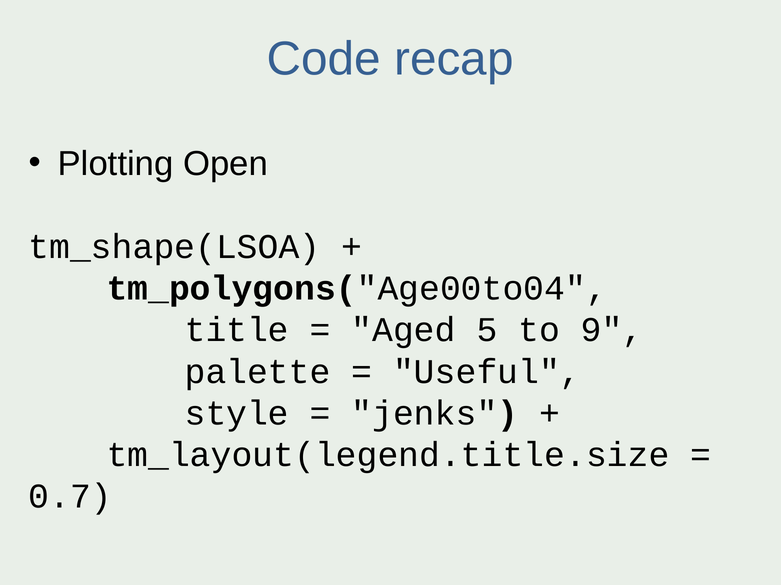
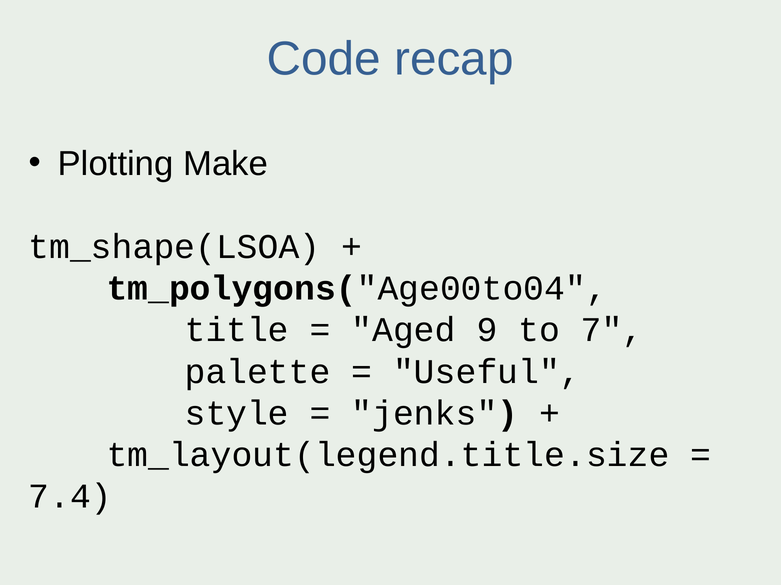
Open: Open -> Make
5: 5 -> 9
9: 9 -> 7
0.7: 0.7 -> 7.4
